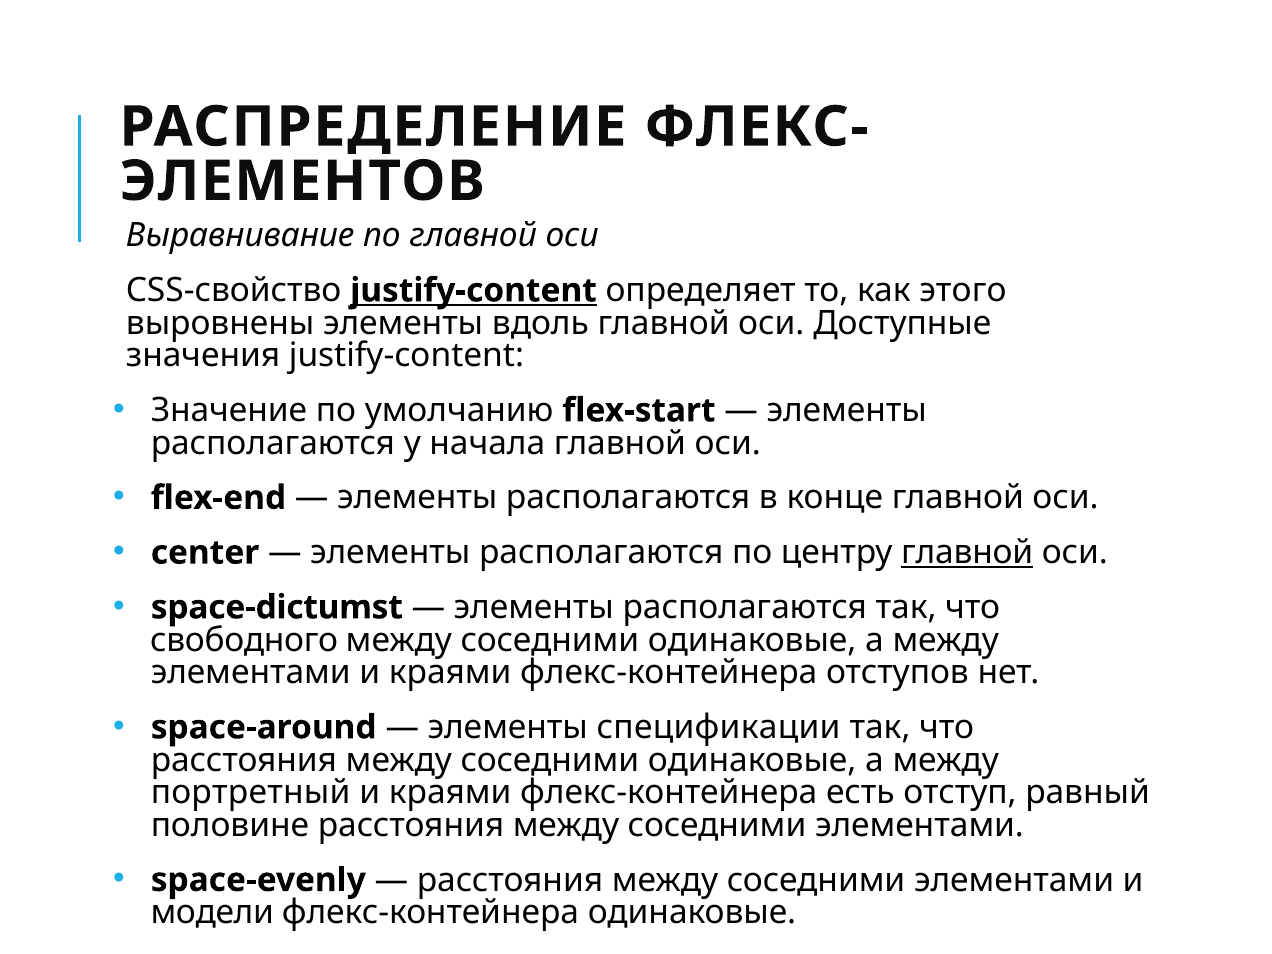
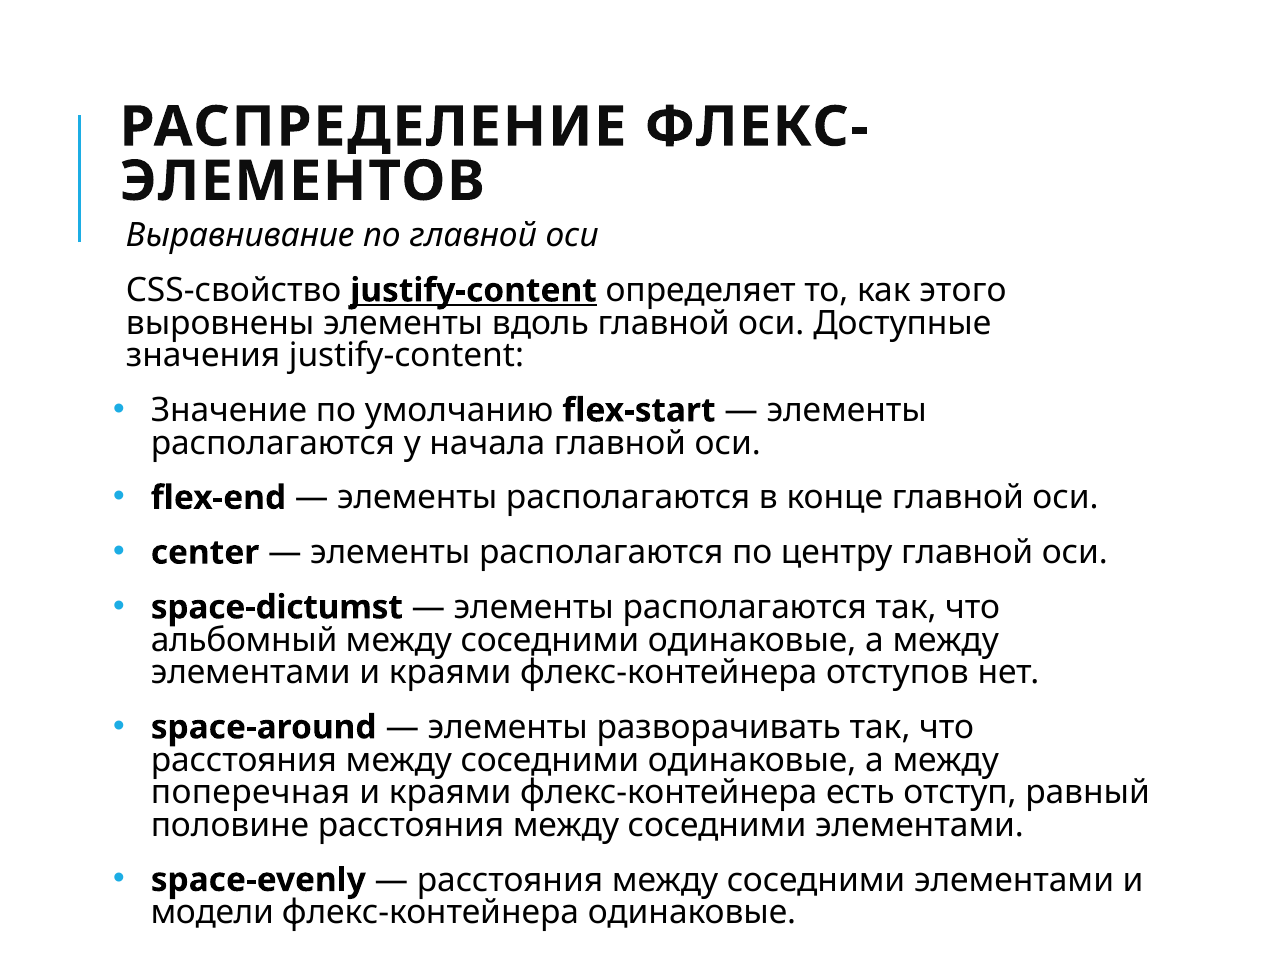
главной at (967, 553) underline: present -> none
свободного: свободного -> альбомный
спецификации: спецификации -> разворачивать
портретный: портретный -> поперечная
